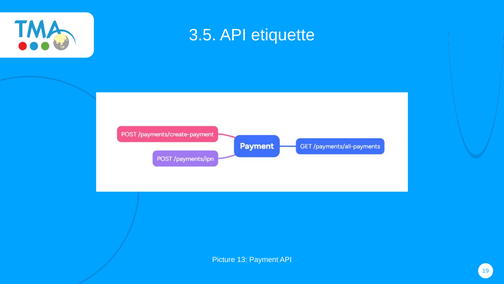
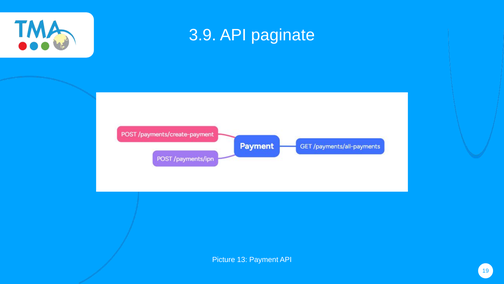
3.5: 3.5 -> 3.9
etiquette: etiquette -> paginate
